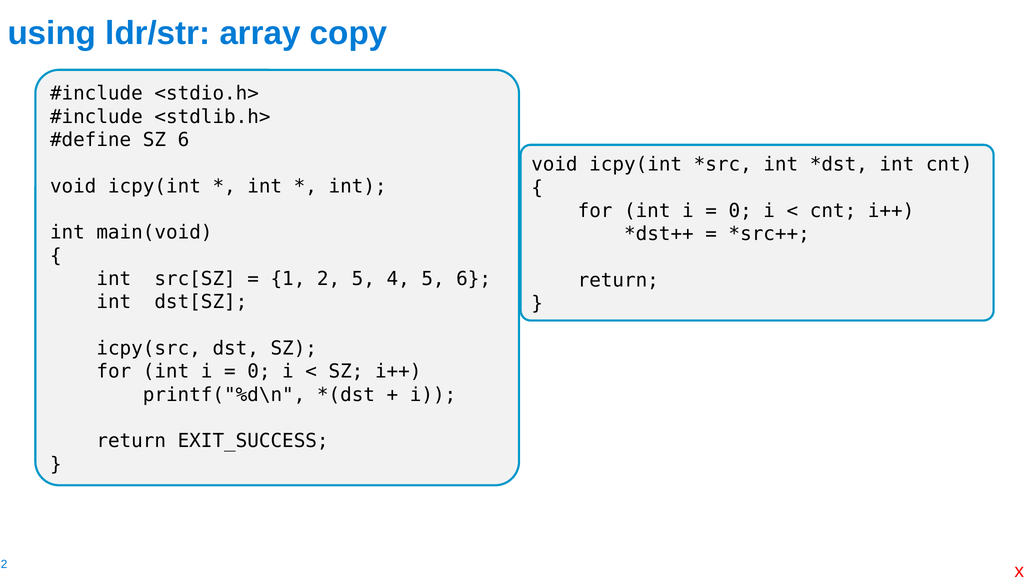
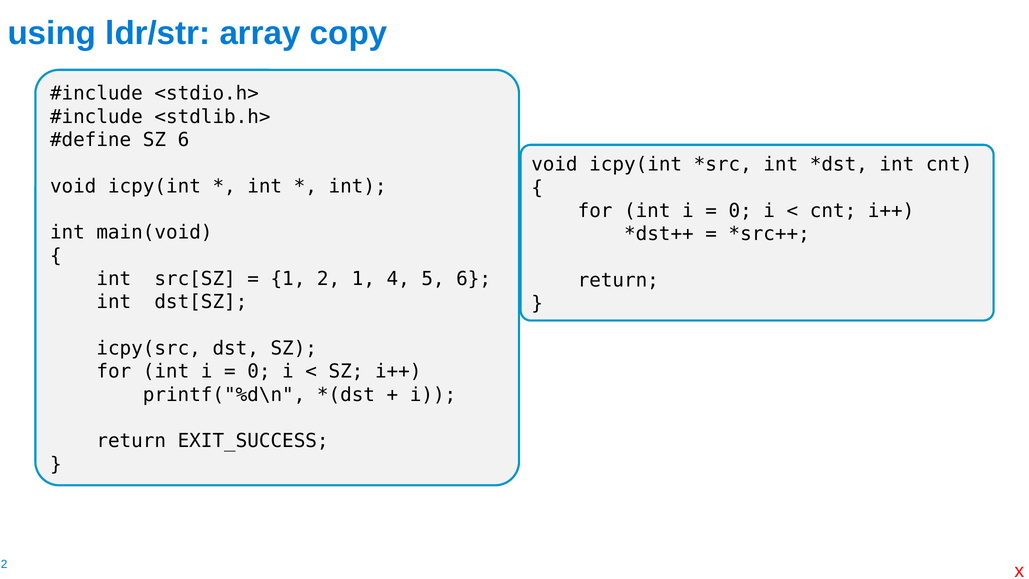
2 5: 5 -> 1
